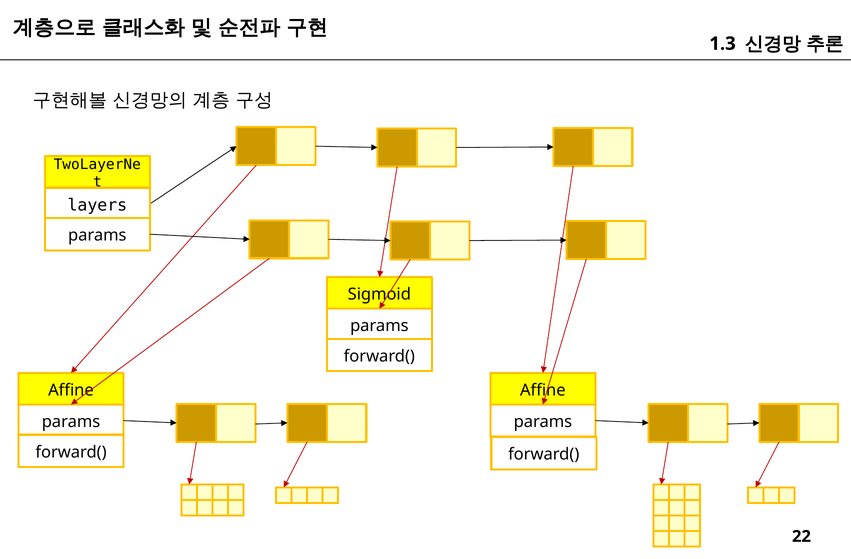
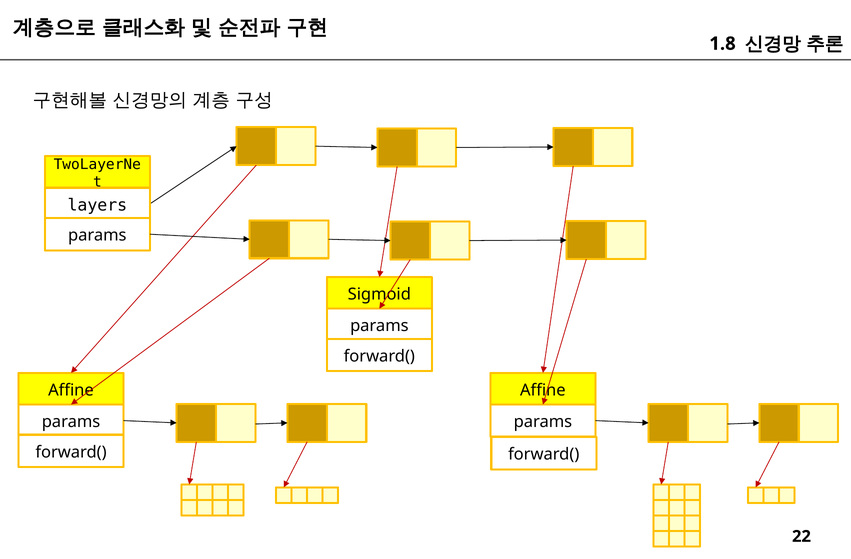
1.3: 1.3 -> 1.8
